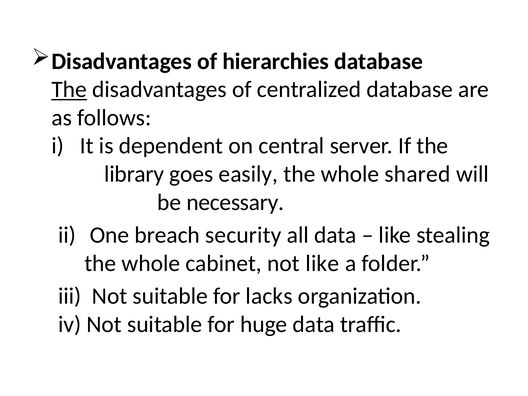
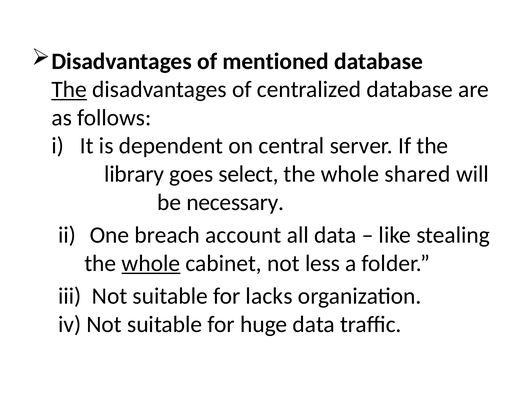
hierarchies: hierarchies -> mentioned
easily: easily -> select
security: security -> account
whole at (151, 263) underline: none -> present
not like: like -> less
